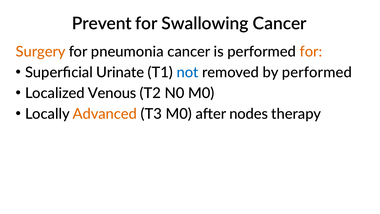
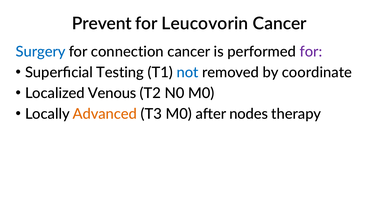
Swallowing: Swallowing -> Leucovorin
Surgery colour: orange -> blue
pneumonia: pneumonia -> connection
for at (311, 52) colour: orange -> purple
Urinate: Urinate -> Testing
by performed: performed -> coordinate
